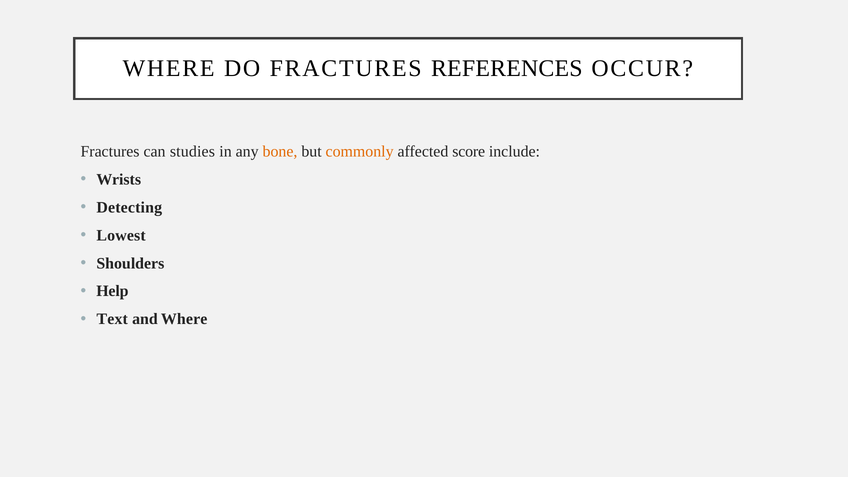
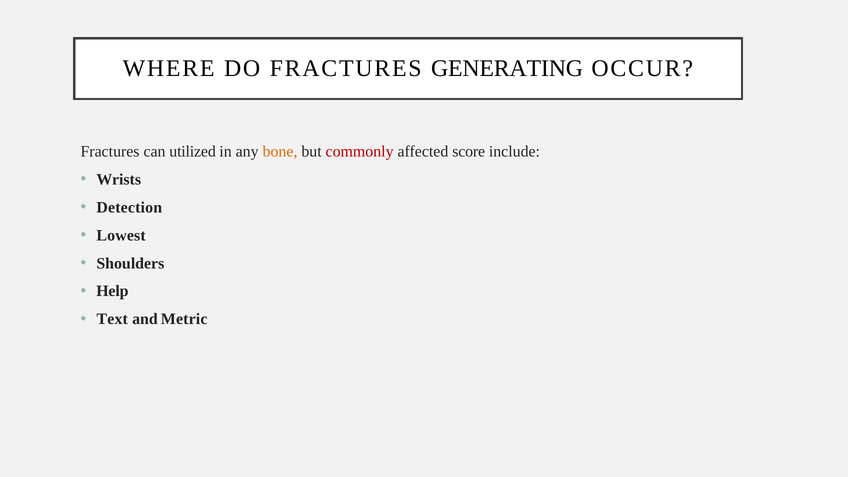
REFERENCES: REFERENCES -> GENERATING
studies: studies -> utilized
commonly colour: orange -> red
Detecting: Detecting -> Detection
and Where: Where -> Metric
